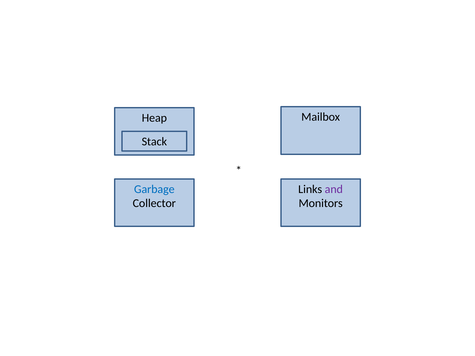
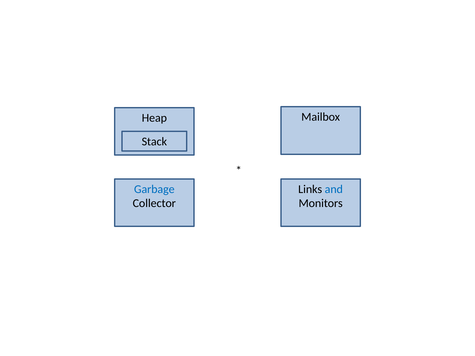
and colour: purple -> blue
